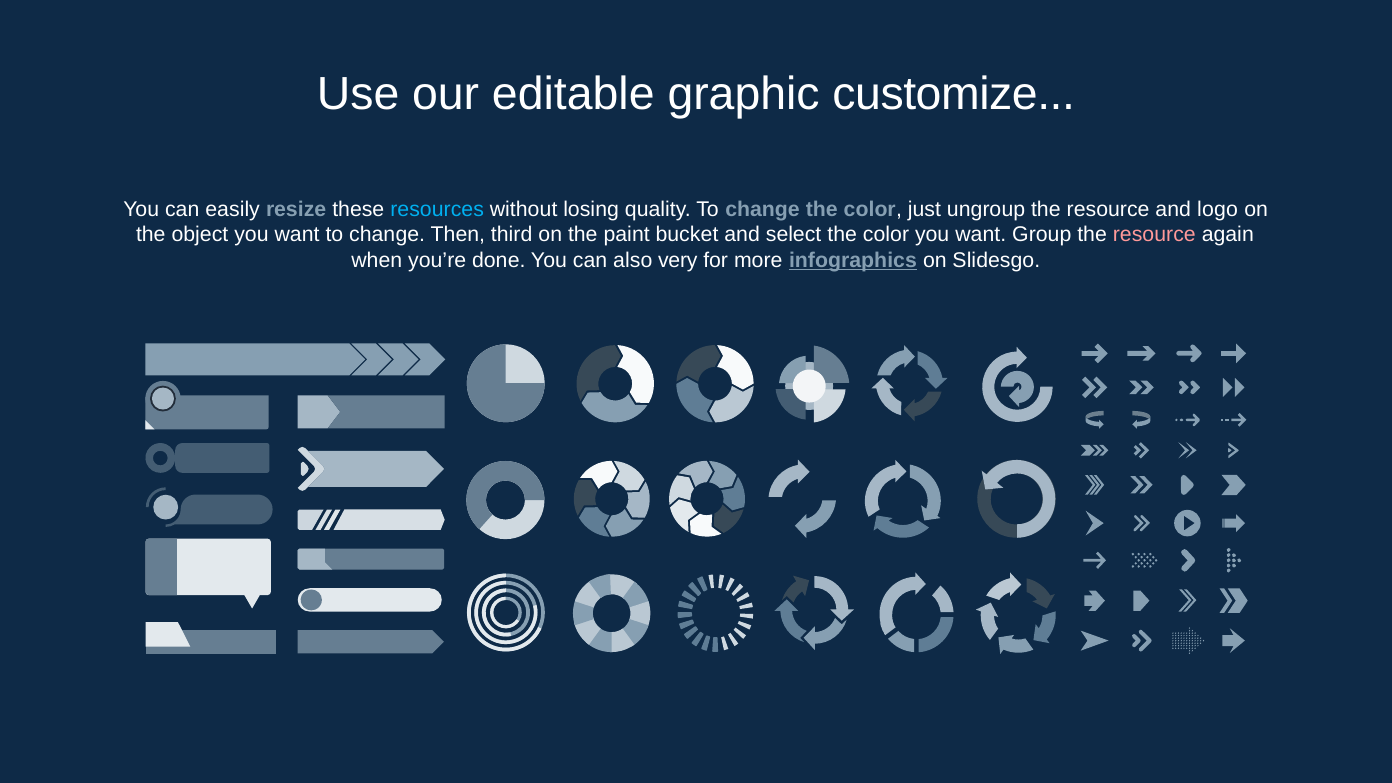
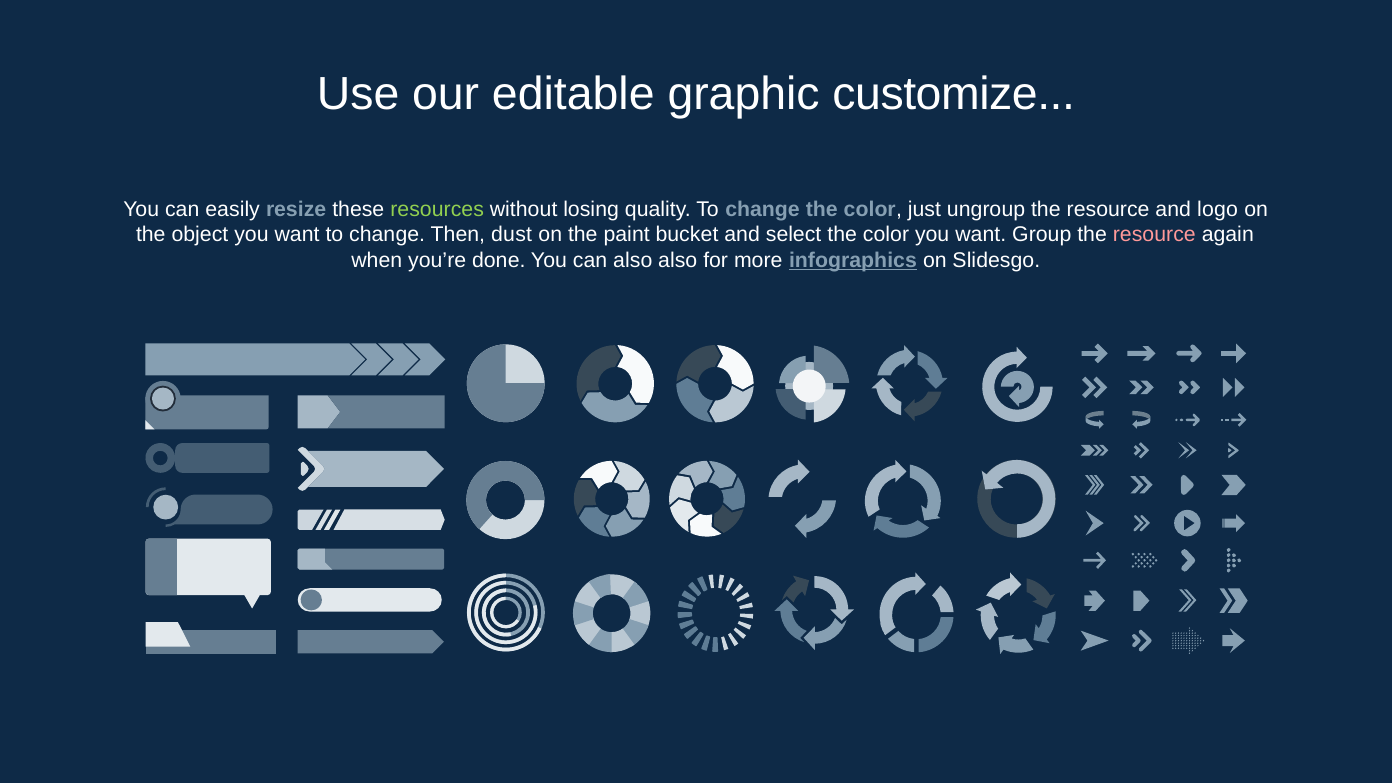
resources colour: light blue -> light green
third: third -> dust
also very: very -> also
